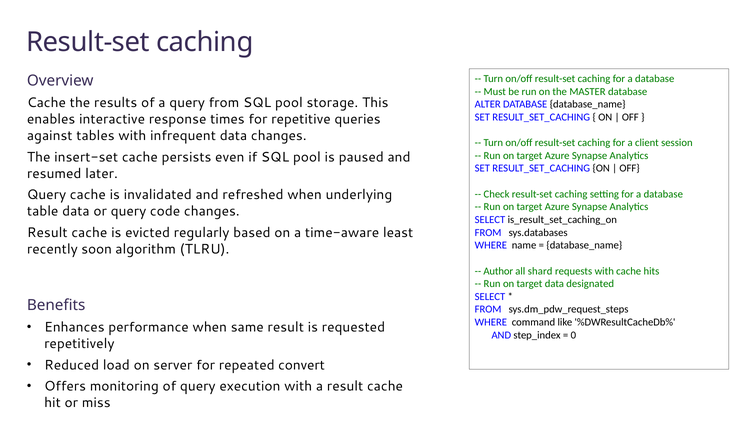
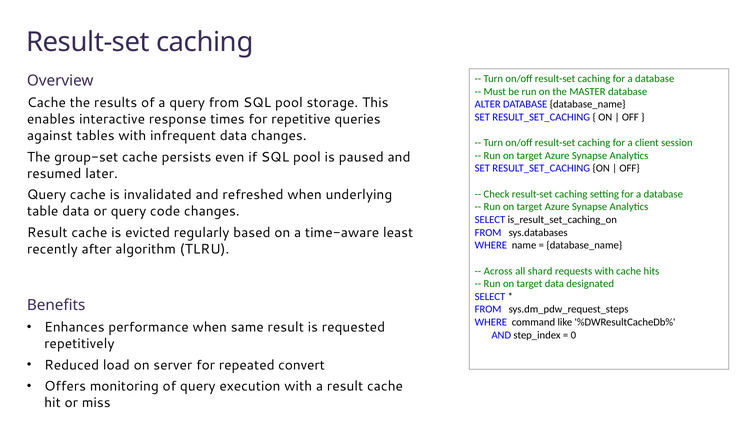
insert-set: insert-set -> group-set
soon: soon -> after
Author: Author -> Across
